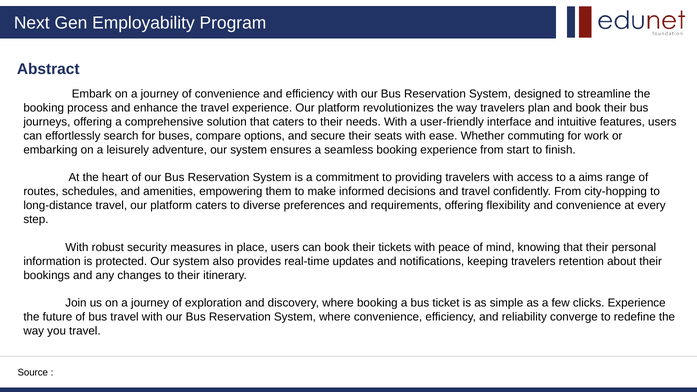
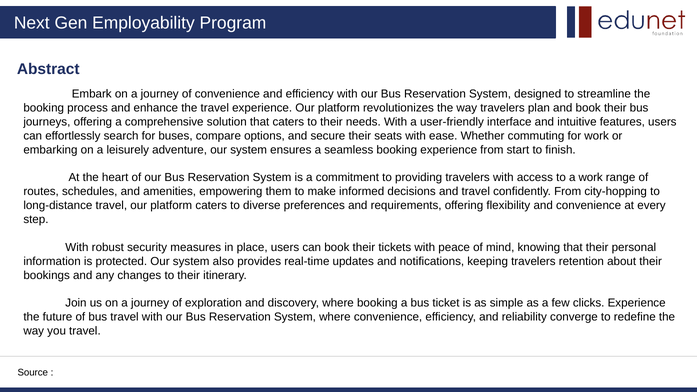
a aims: aims -> work
